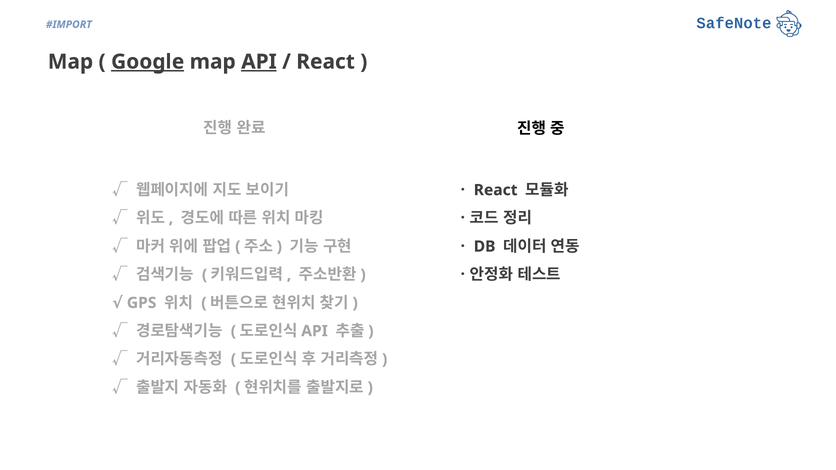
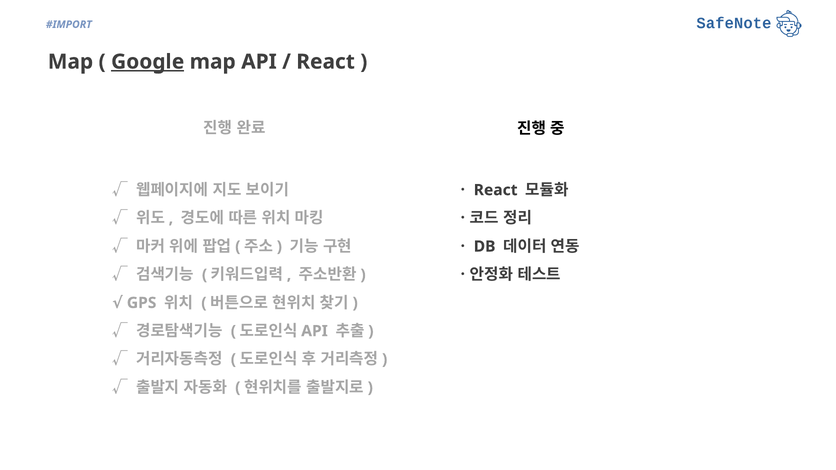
API at (259, 62) underline: present -> none
